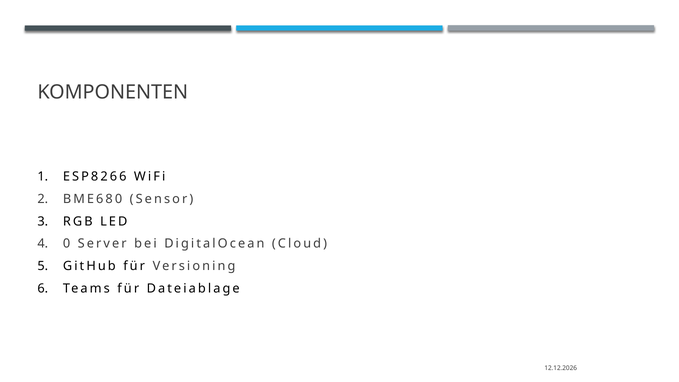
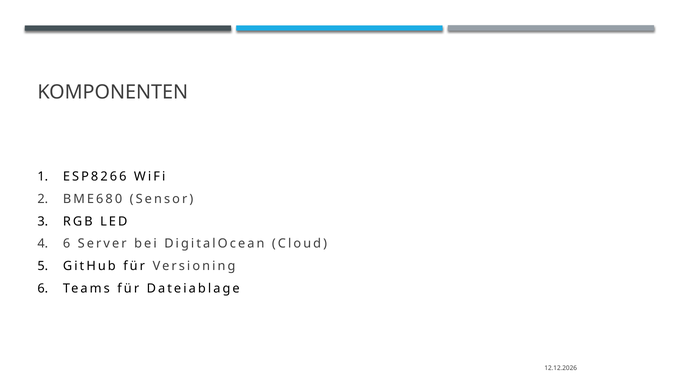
0 at (67, 244): 0 -> 6
